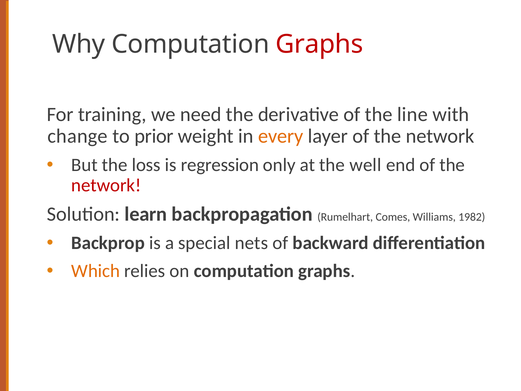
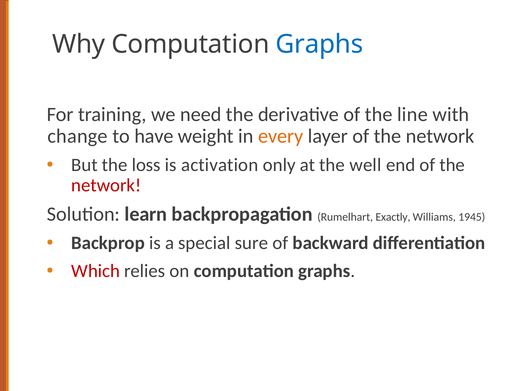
Graphs at (319, 44) colour: red -> blue
prior: prior -> have
regression: regression -> activation
Comes: Comes -> Exactly
1982: 1982 -> 1945
nets: nets -> sure
Which colour: orange -> red
